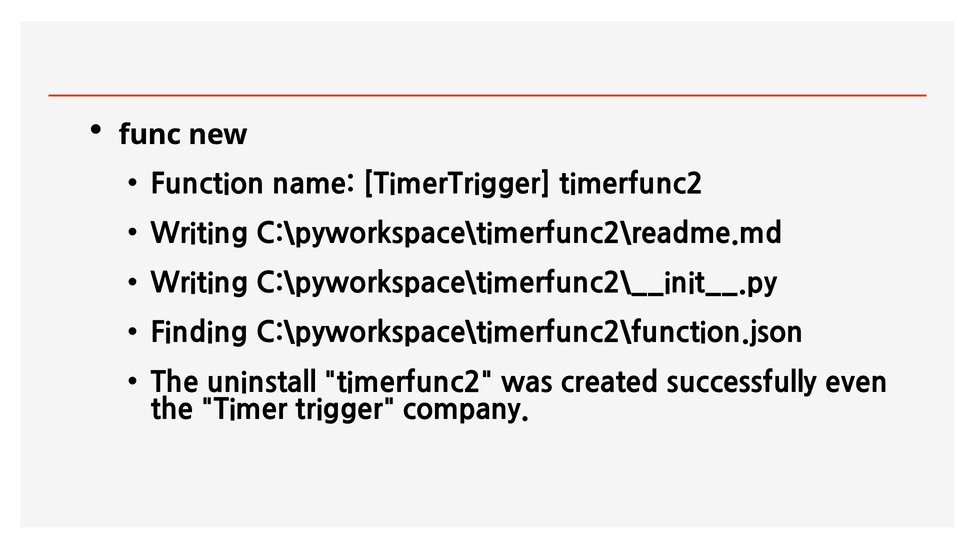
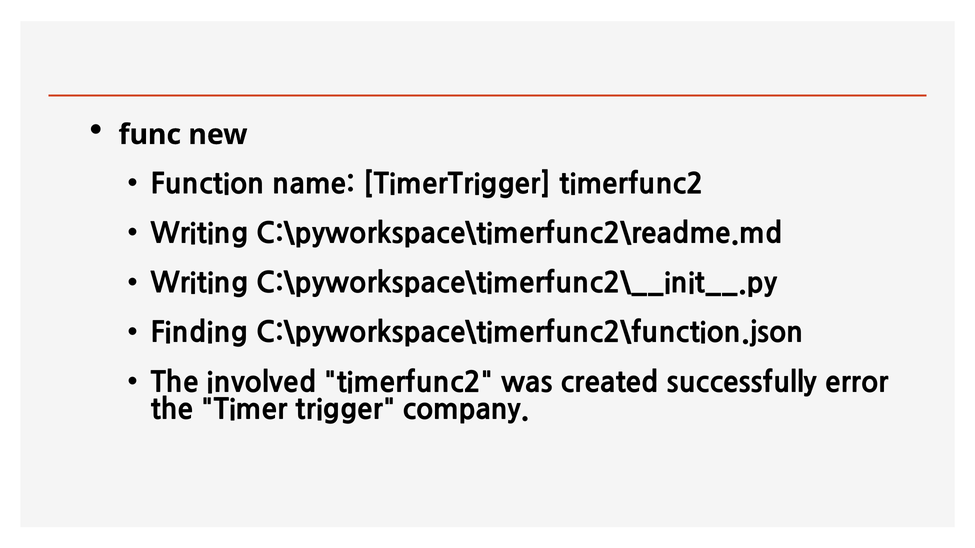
uninstall: uninstall -> involved
even: even -> error
